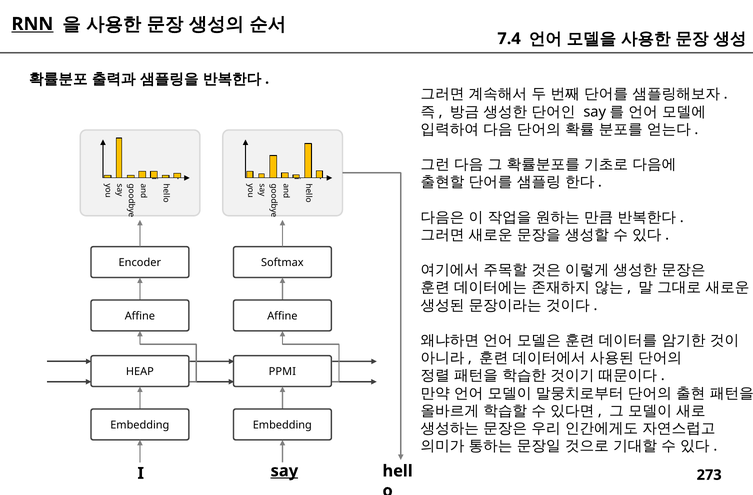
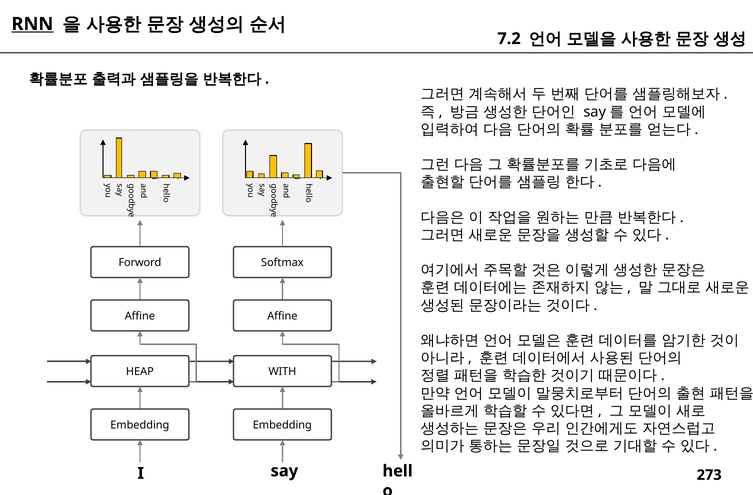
7.4: 7.4 -> 7.2
Encoder: Encoder -> Forword
PPMI: PPMI -> WITH
say underline: present -> none
